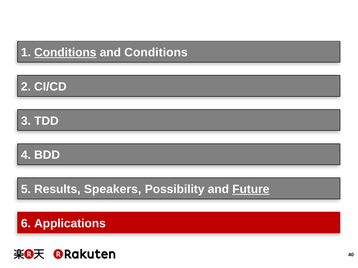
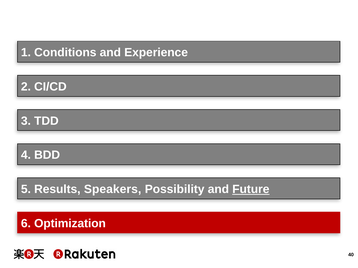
Conditions at (65, 53) underline: present -> none
and Conditions: Conditions -> Experience
Applications: Applications -> Optimization
